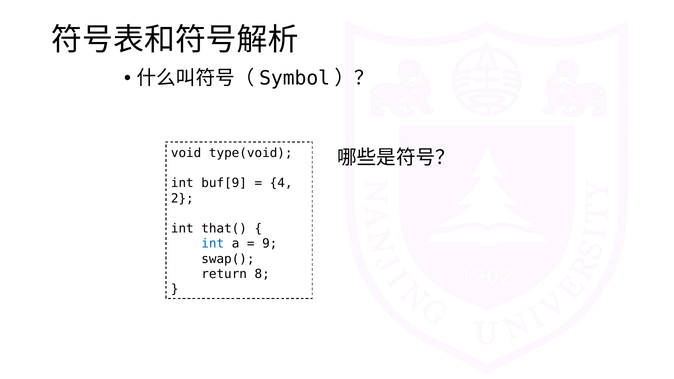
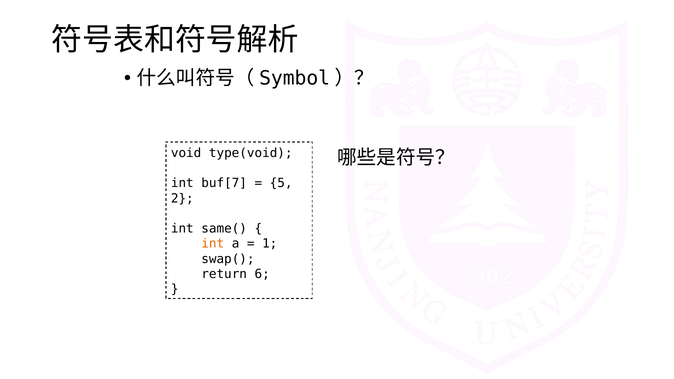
buf[9: buf[9 -> buf[7
4: 4 -> 5
that(: that( -> same(
int at (213, 244) colour: blue -> orange
9: 9 -> 1
8: 8 -> 6
